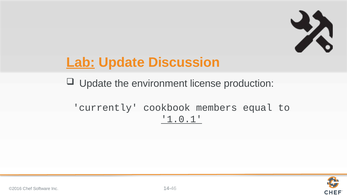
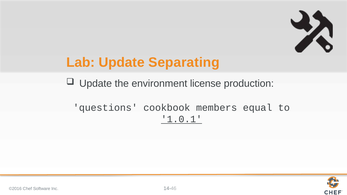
Lab underline: present -> none
Discussion: Discussion -> Separating
currently: currently -> questions
